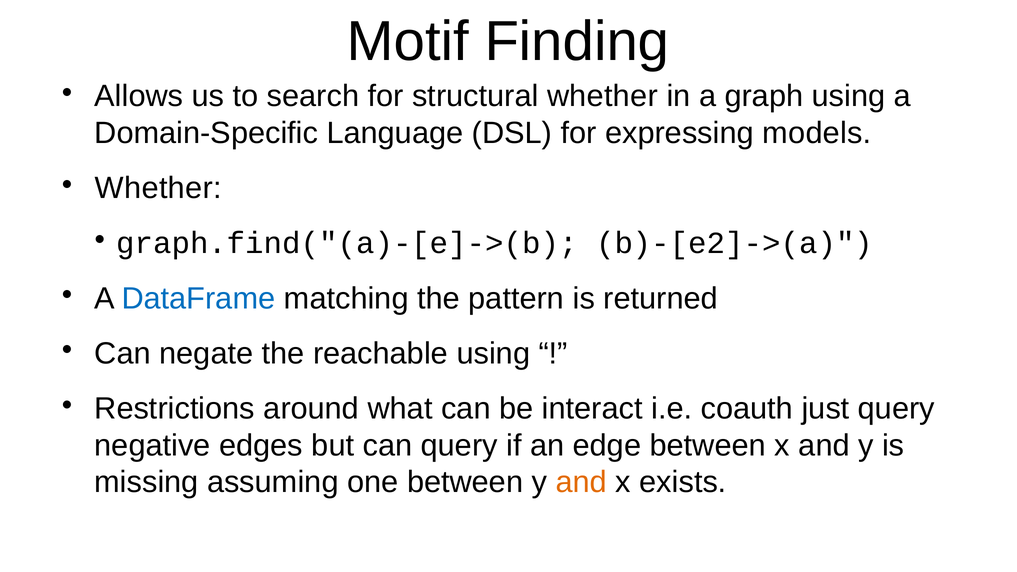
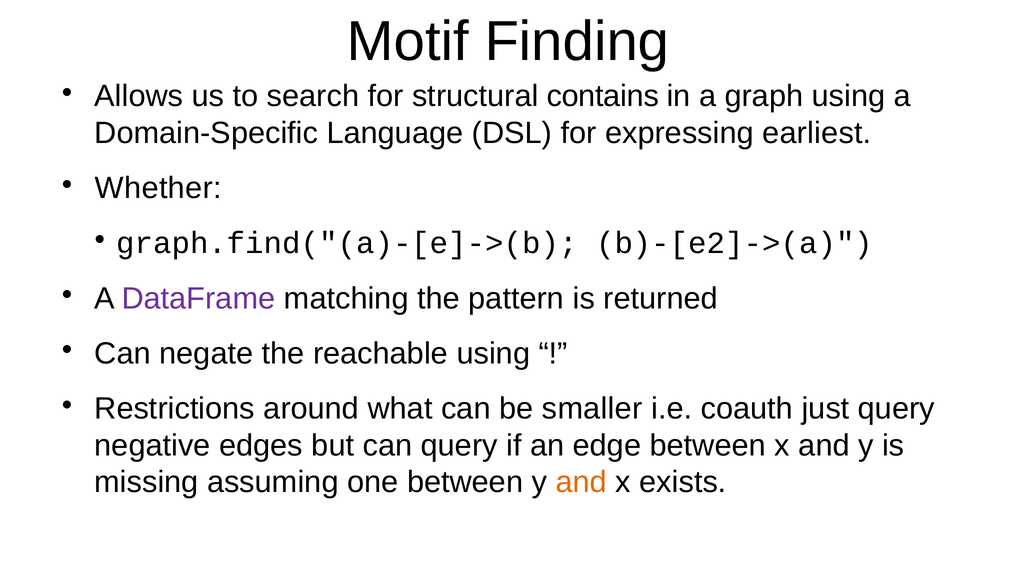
structural whether: whether -> contains
models: models -> earliest
DataFrame colour: blue -> purple
interact: interact -> smaller
